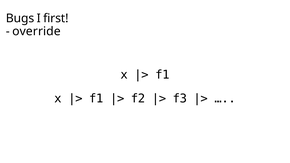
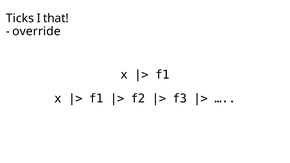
Bugs: Bugs -> Ticks
first: first -> that
